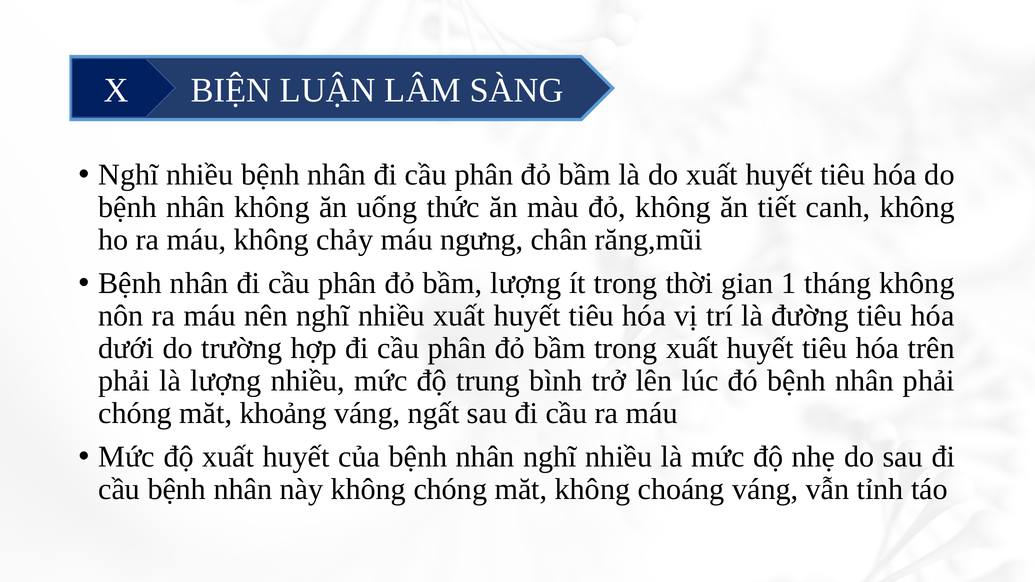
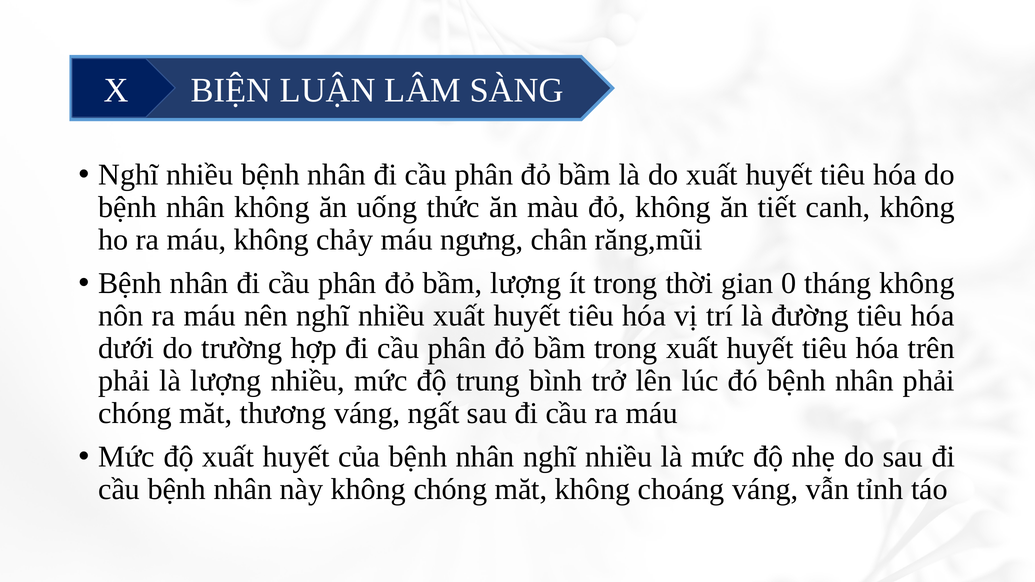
1: 1 -> 0
khoảng: khoảng -> thương
